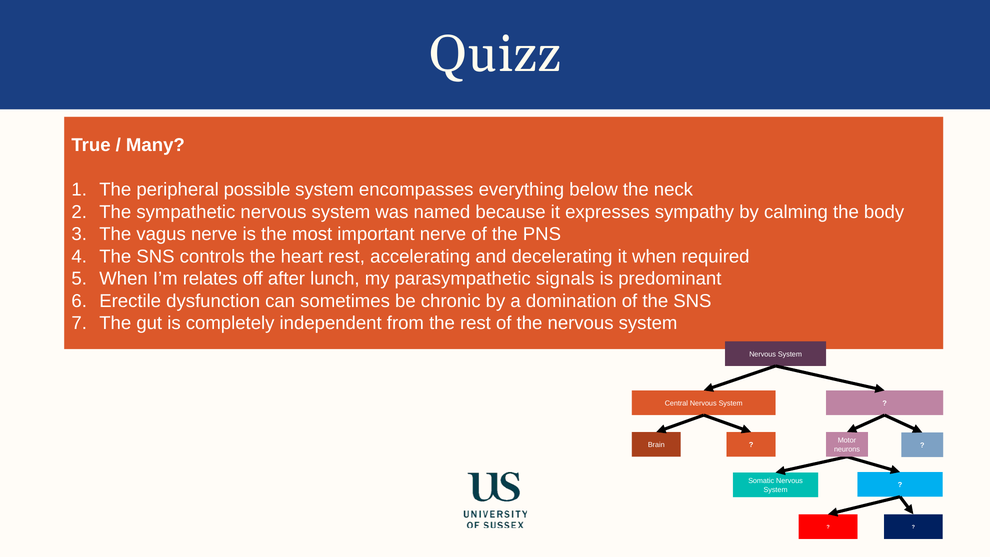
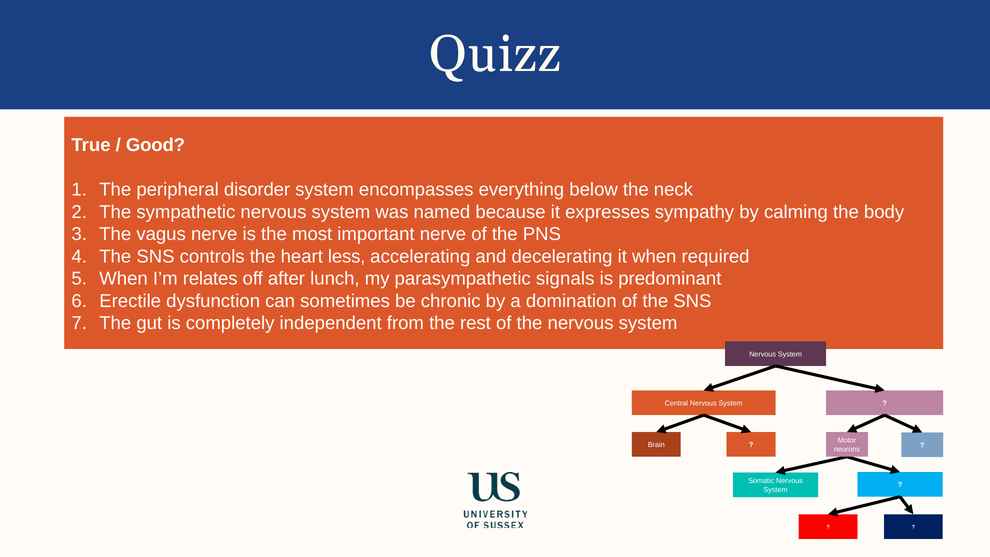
Many: Many -> Good
possible: possible -> disorder
heart rest: rest -> less
